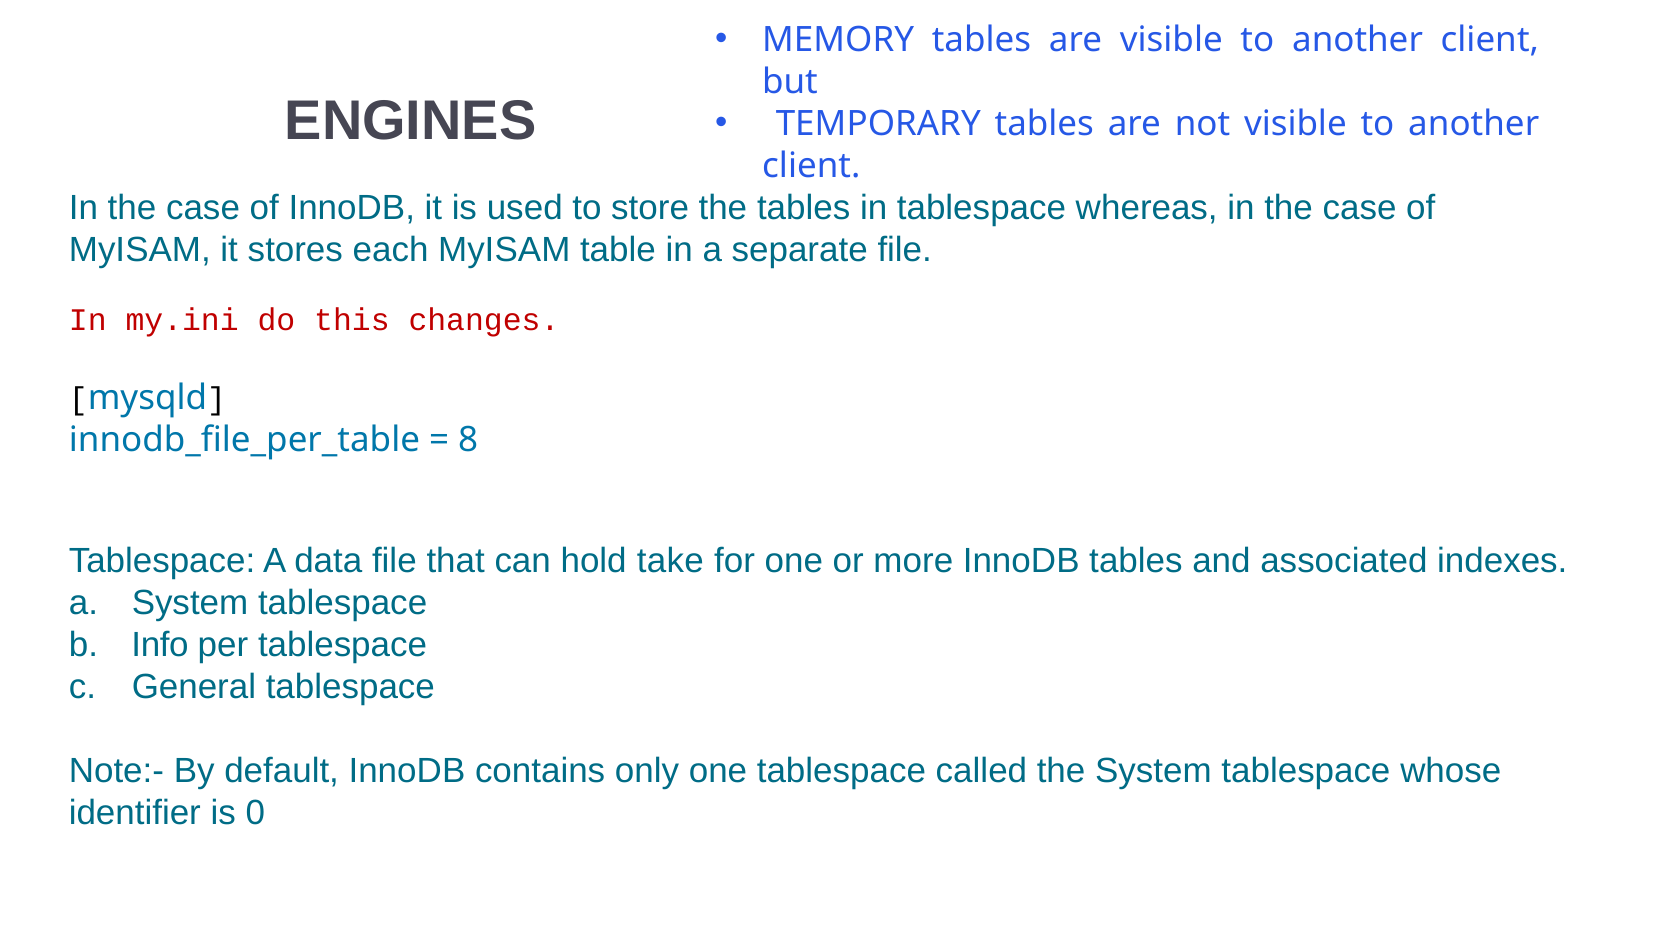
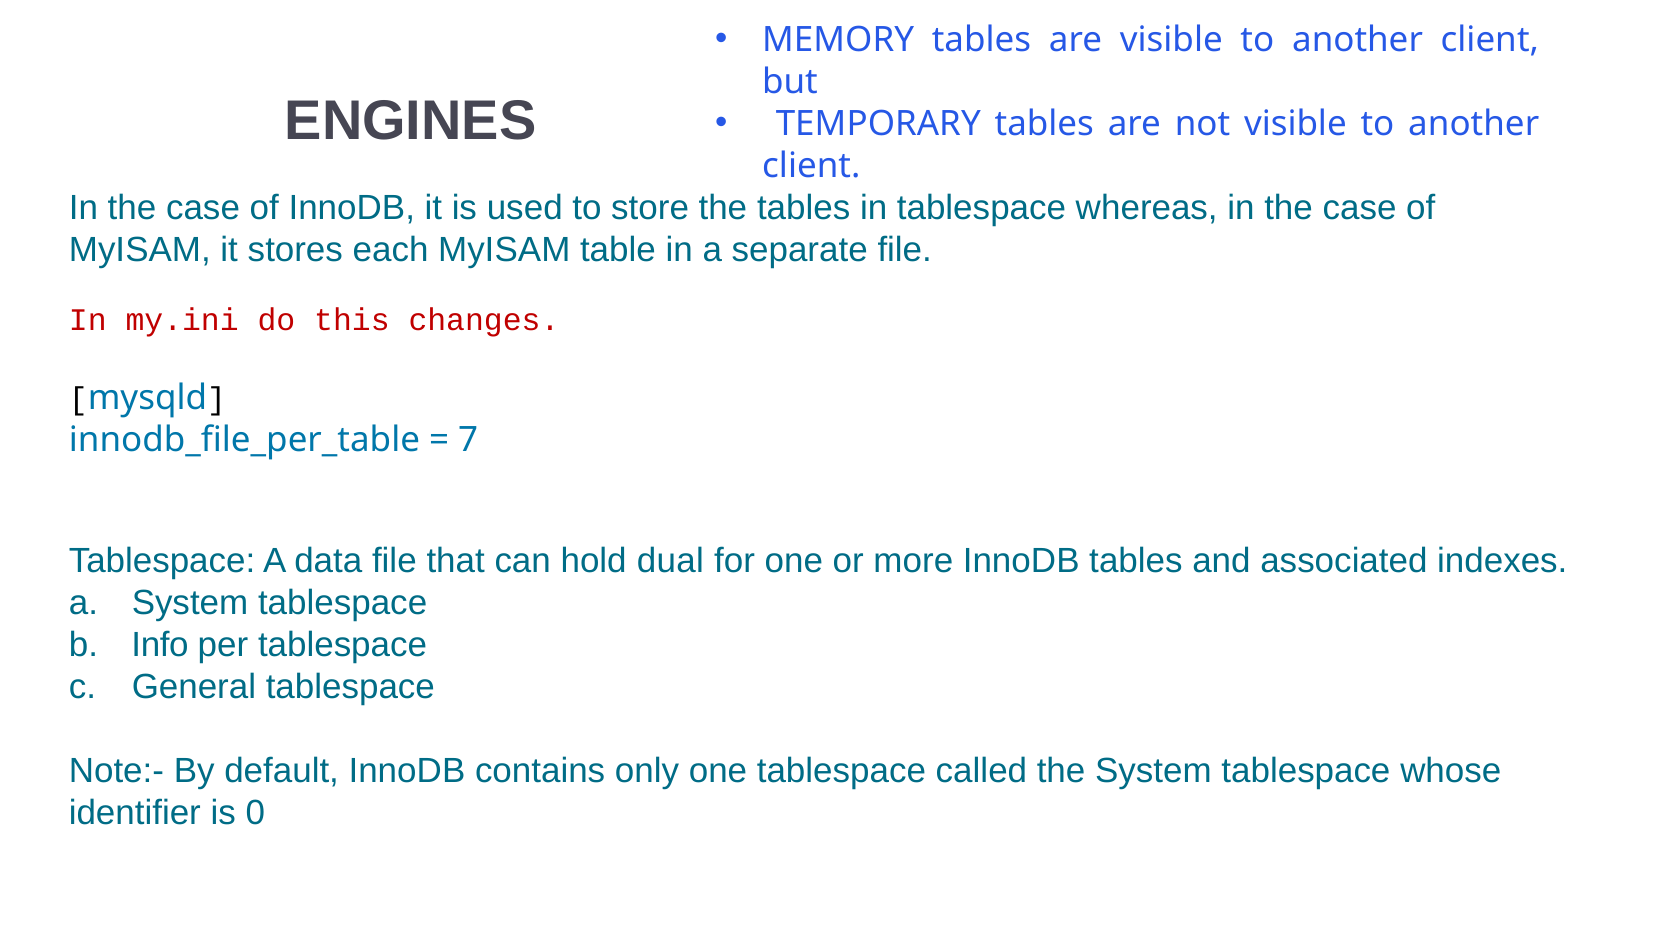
8: 8 -> 7
take: take -> dual
